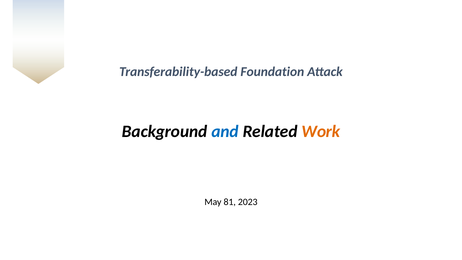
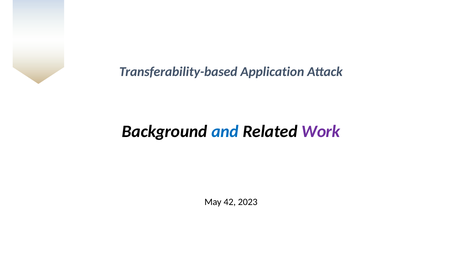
Foundation: Foundation -> Application
Work colour: orange -> purple
81: 81 -> 42
